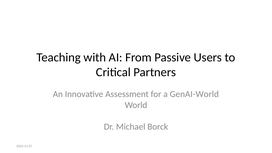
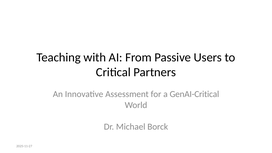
GenAI-World: GenAI-World -> GenAI-Critical
